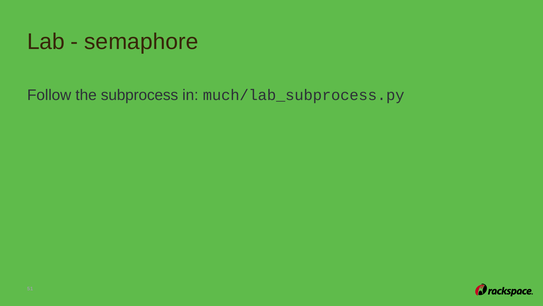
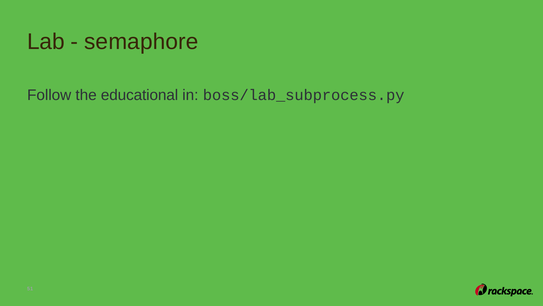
subprocess: subprocess -> educational
much/lab_subprocess.py: much/lab_subprocess.py -> boss/lab_subprocess.py
